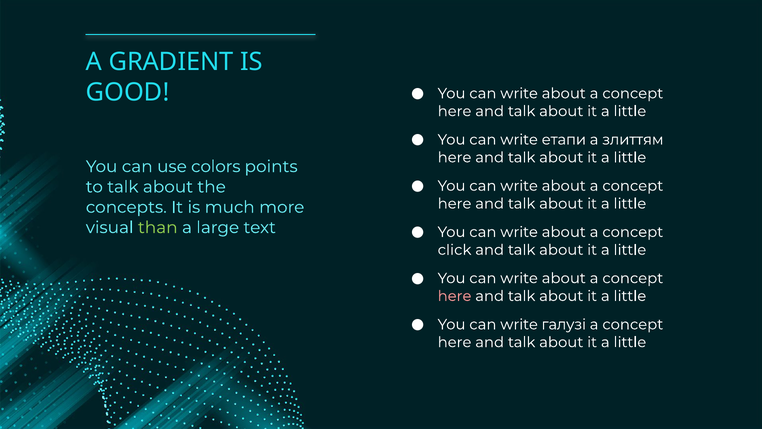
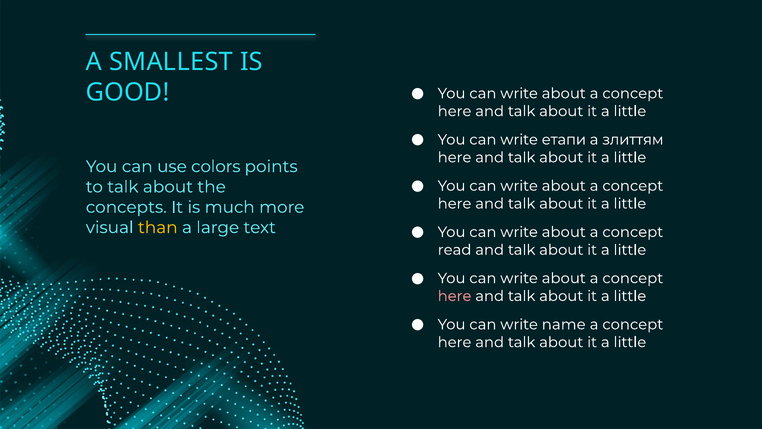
GRADIENT: GRADIENT -> SMALLEST
than colour: light green -> yellow
click: click -> read
галузі: галузі -> name
